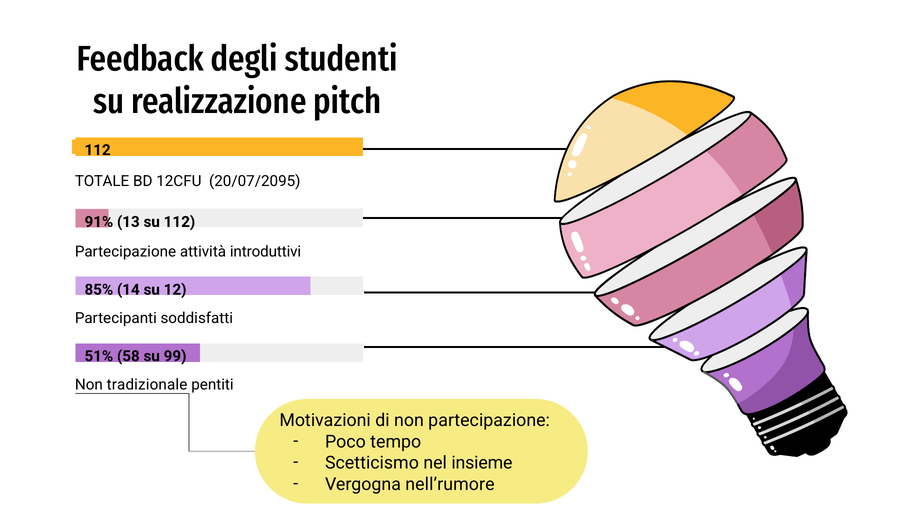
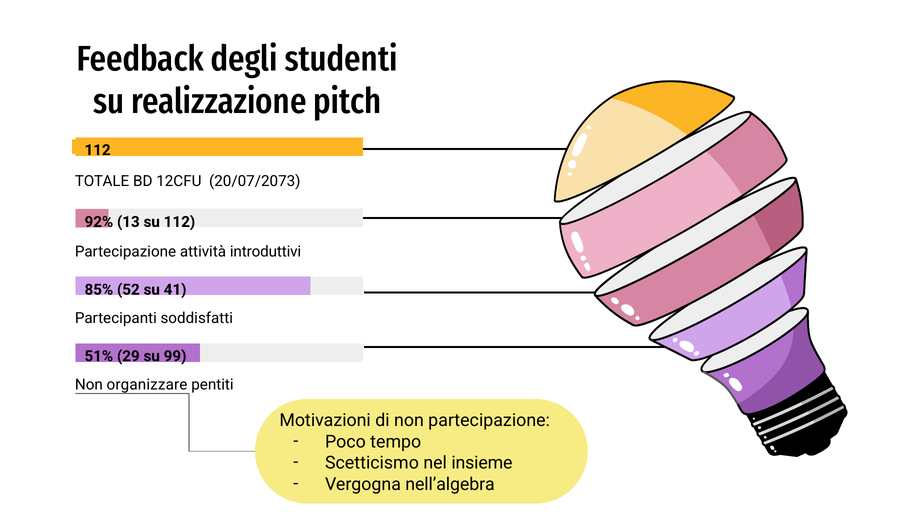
20/07/2095: 20/07/2095 -> 20/07/2073
91%: 91% -> 92%
14: 14 -> 52
12: 12 -> 41
58: 58 -> 29
tradizionale: tradizionale -> organizzare
nell’rumore: nell’rumore -> nell’algebra
